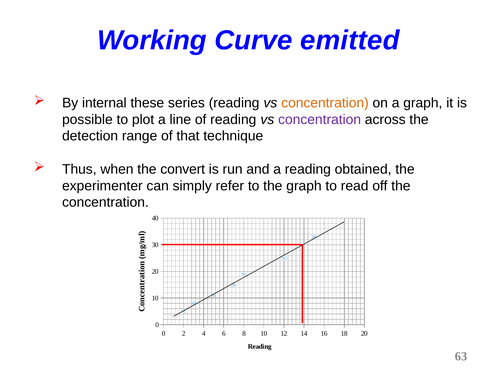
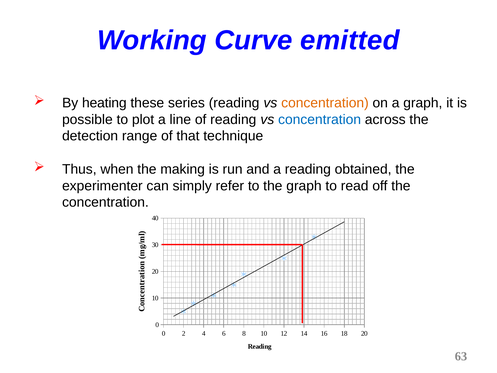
internal: internal -> heating
concentration at (320, 119) colour: purple -> blue
convert: convert -> making
